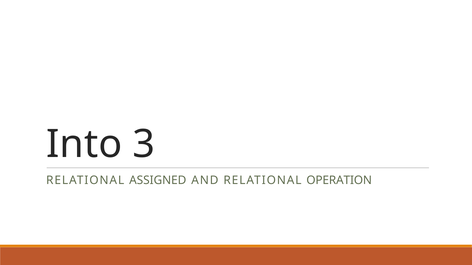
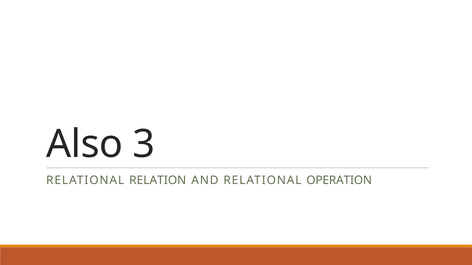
Into: Into -> Also
ASSIGNED: ASSIGNED -> RELATION
